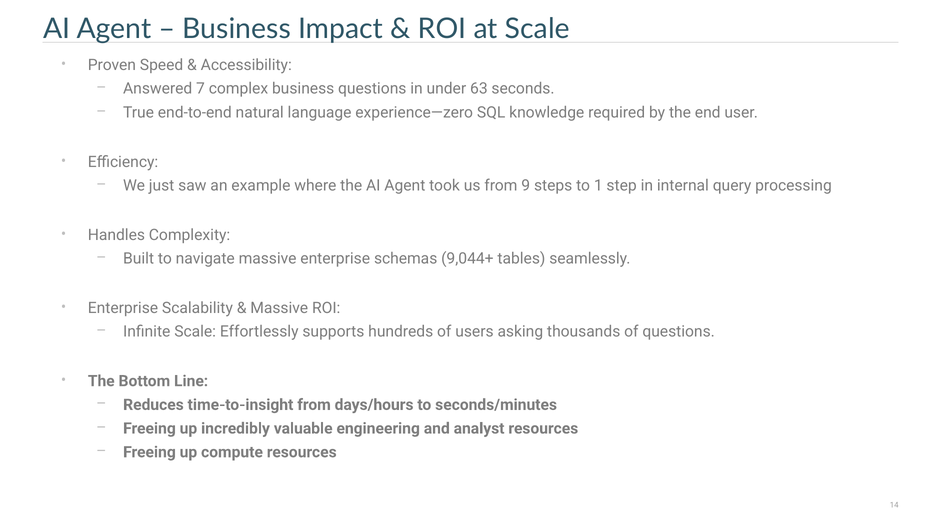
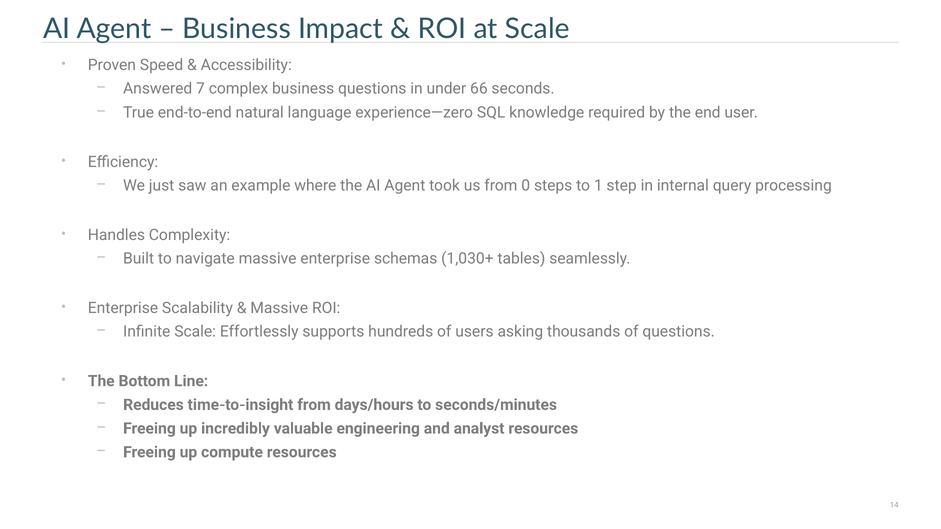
63: 63 -> 66
9: 9 -> 0
9,044+: 9,044+ -> 1,030+
